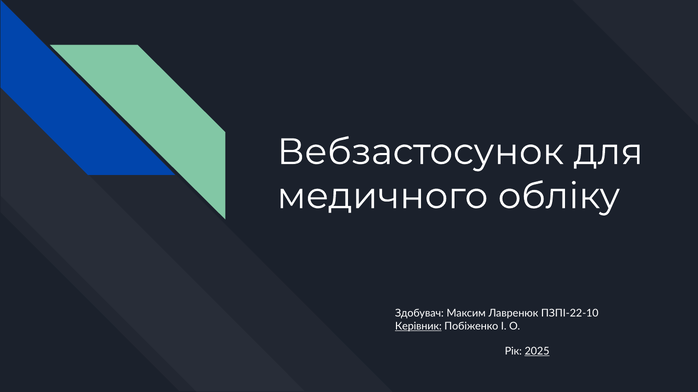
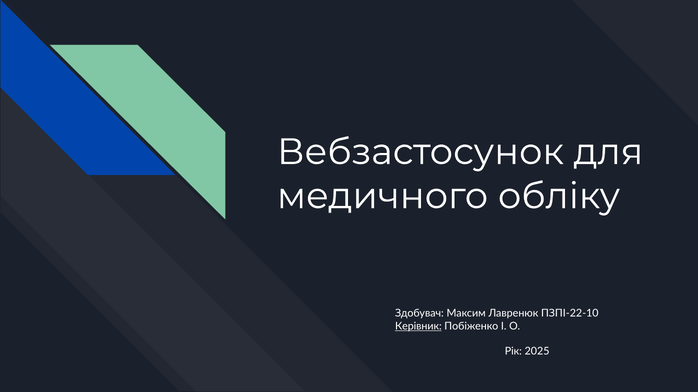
2025 underline: present -> none
